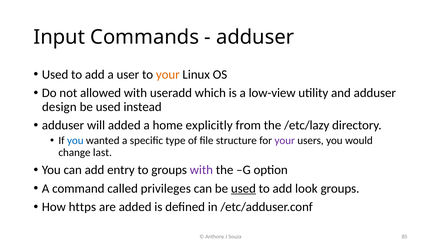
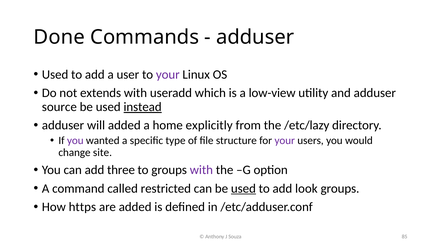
Input: Input -> Done
your at (168, 75) colour: orange -> purple
allowed: allowed -> extends
design: design -> source
instead underline: none -> present
you at (75, 141) colour: blue -> purple
last: last -> site
entry: entry -> three
privileges: privileges -> restricted
